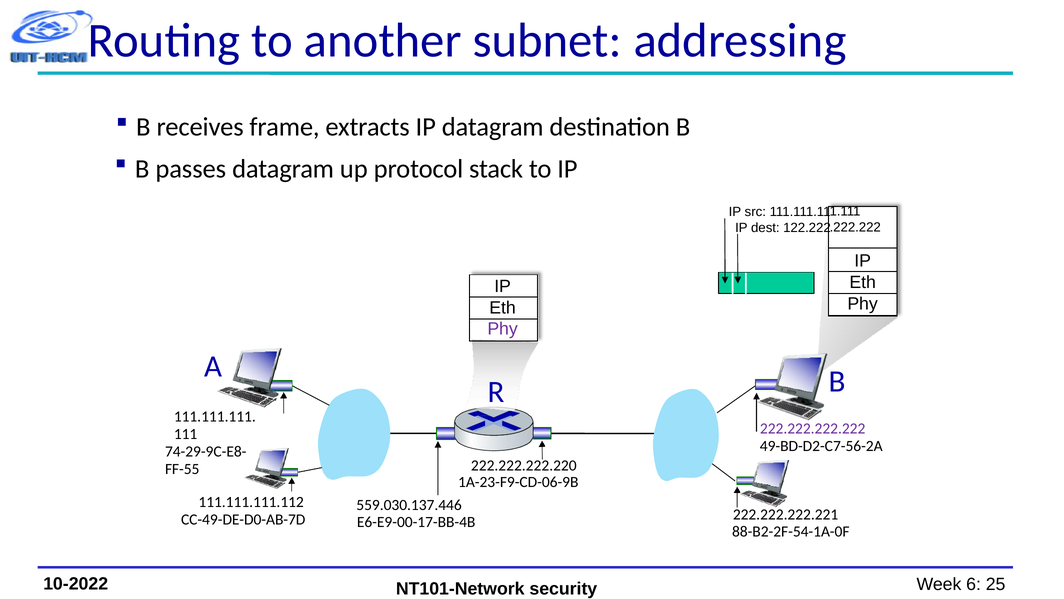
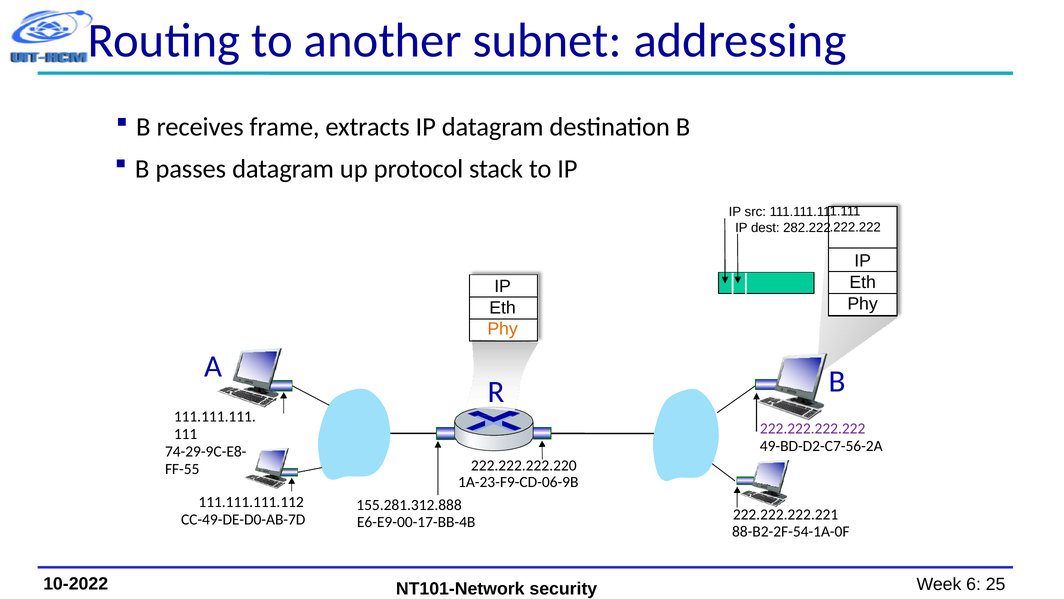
122.222: 122.222 -> 282.222
Phy at (503, 328) colour: purple -> orange
559.030.137.446: 559.030.137.446 -> 155.281.312.888
